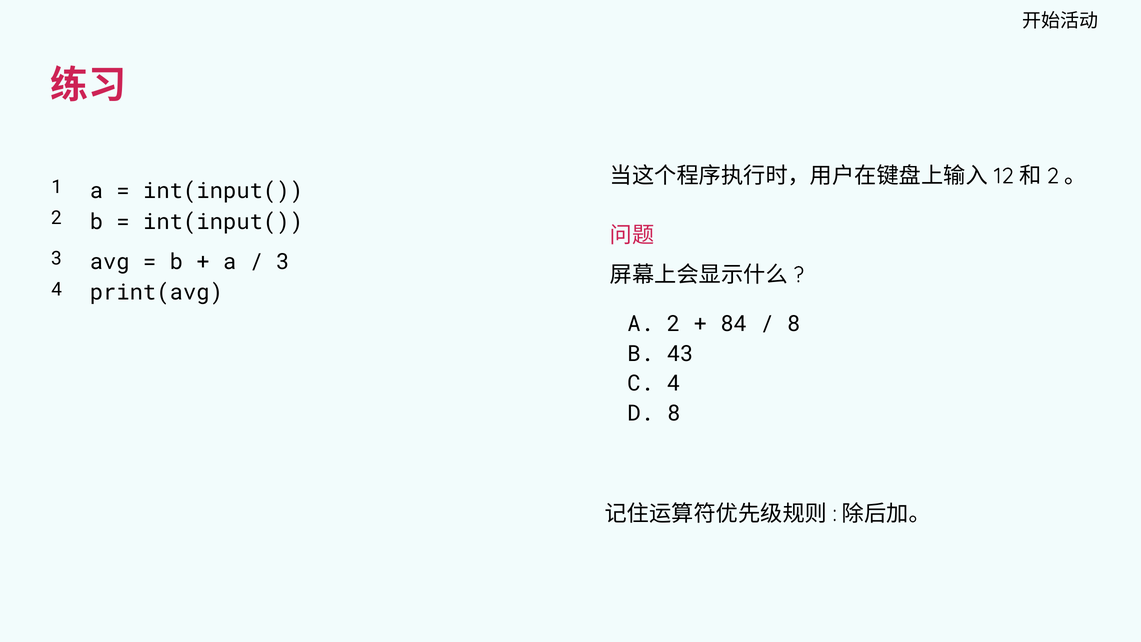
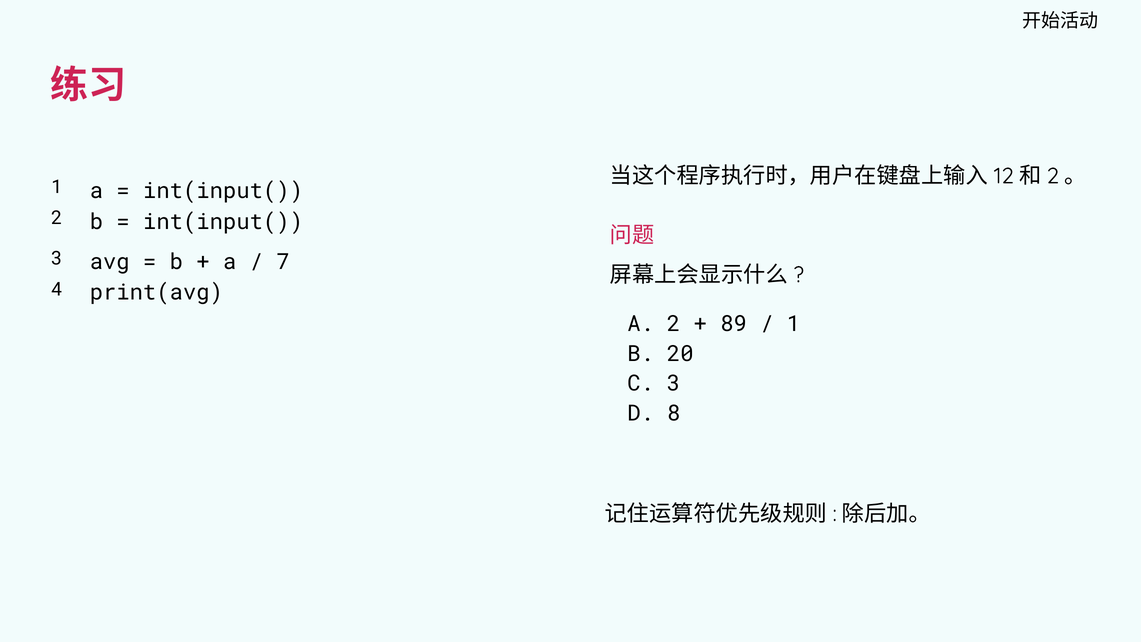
3 at (283, 262): 3 -> 7
84: 84 -> 89
8 at (794, 324): 8 -> 1
43: 43 -> 20
4 at (674, 383): 4 -> 3
